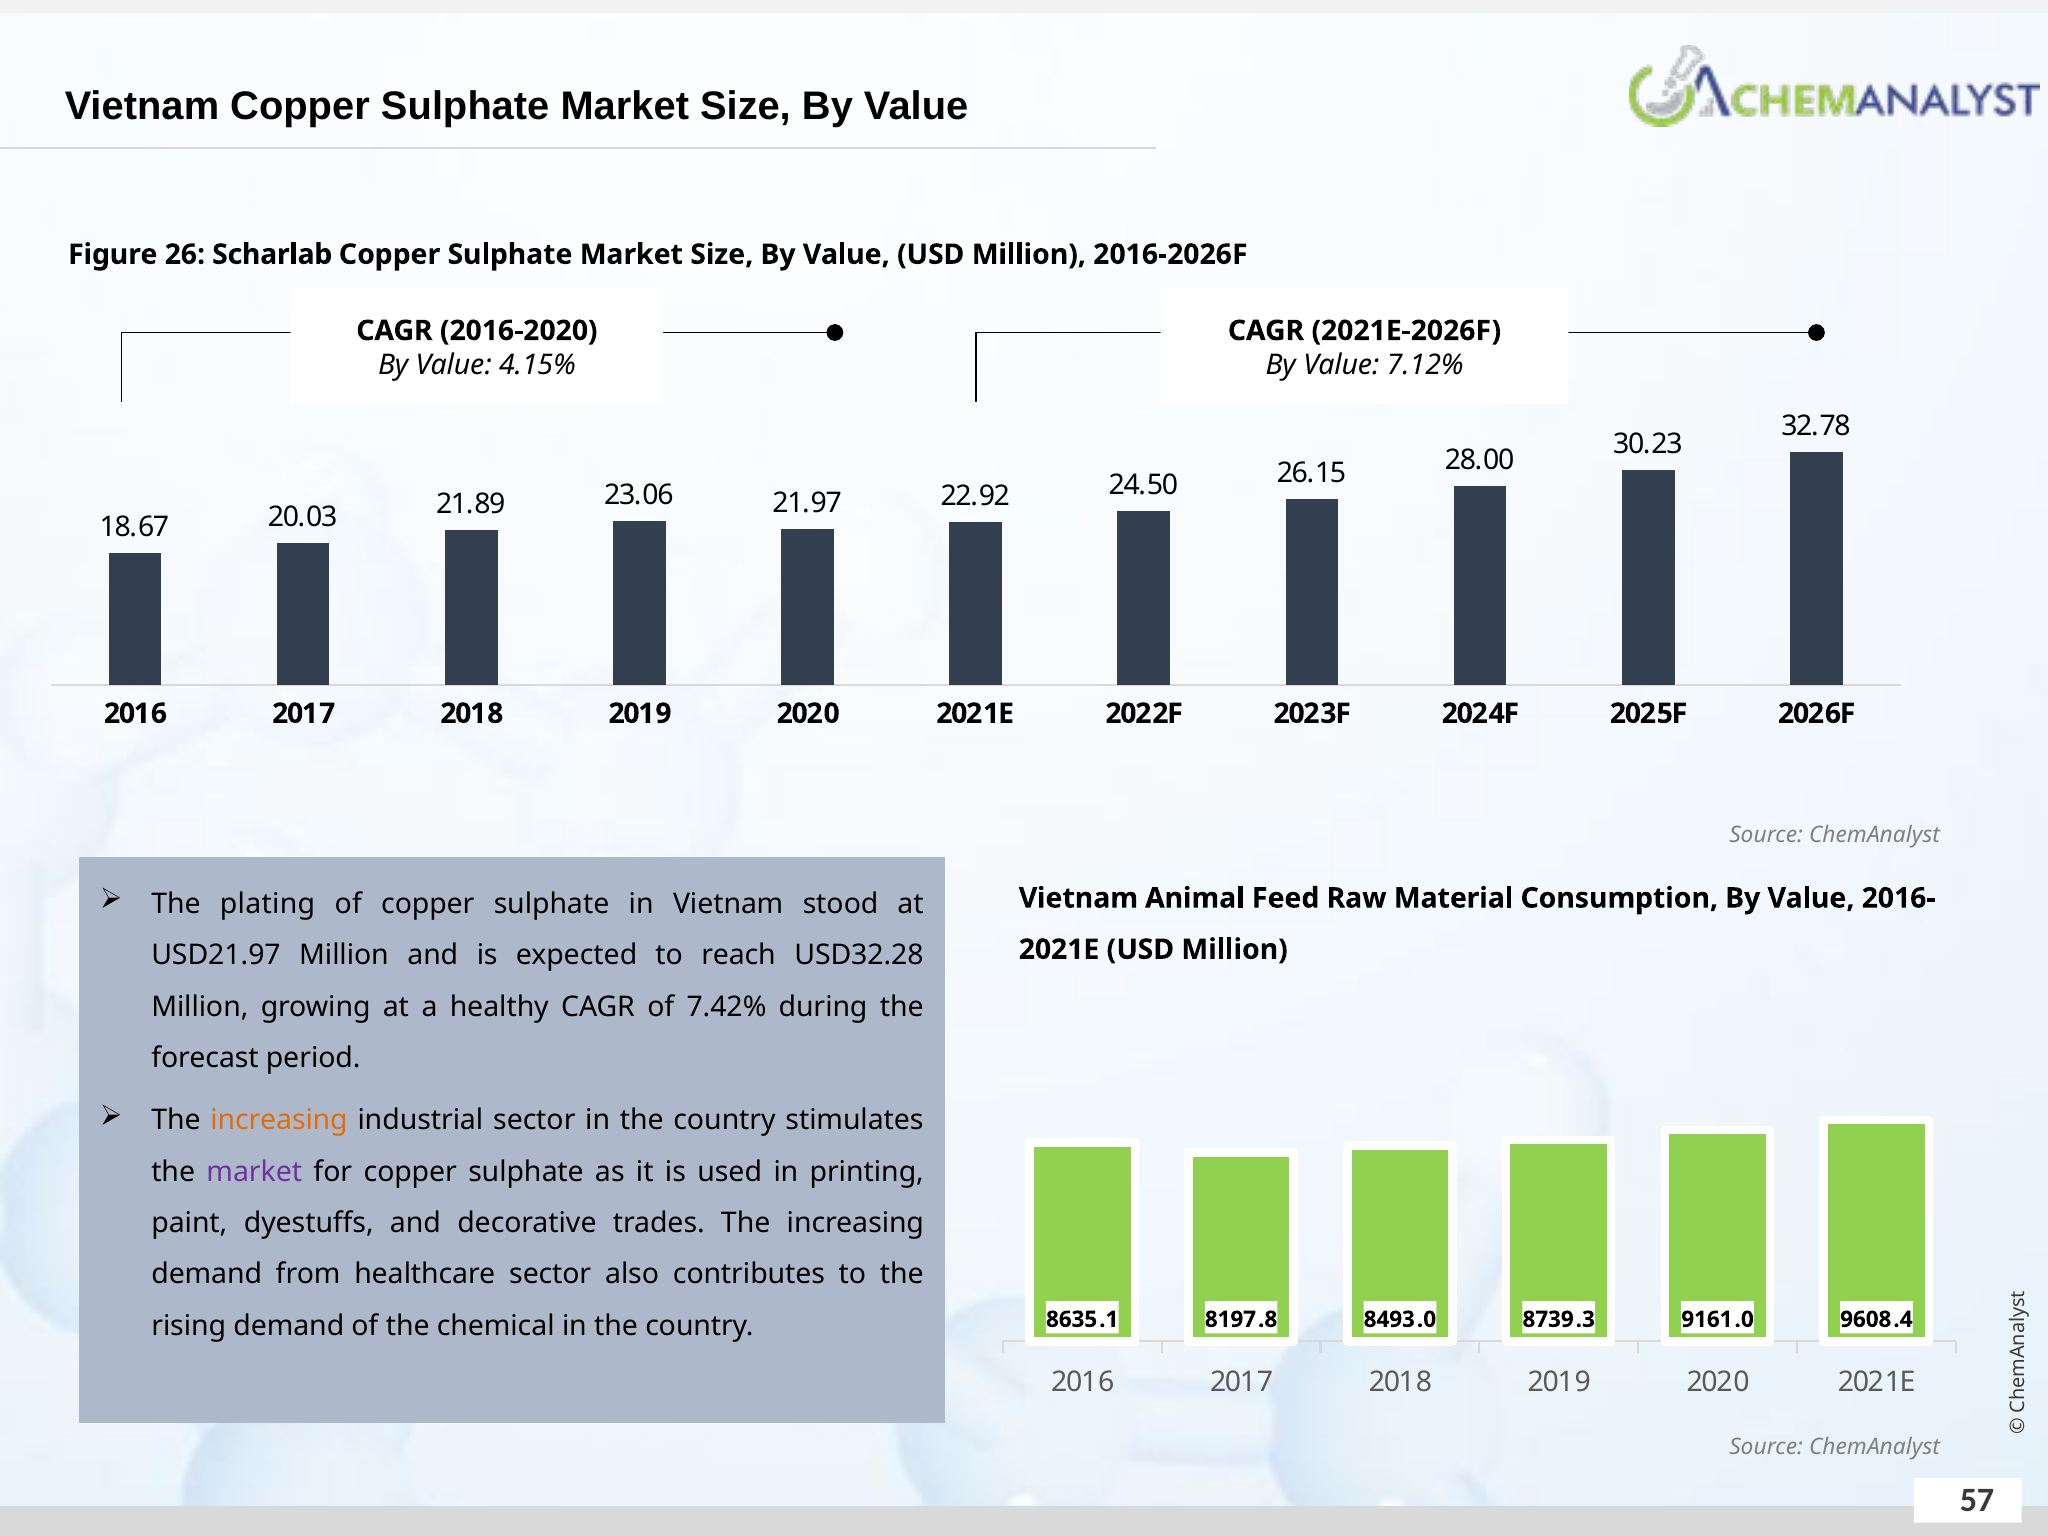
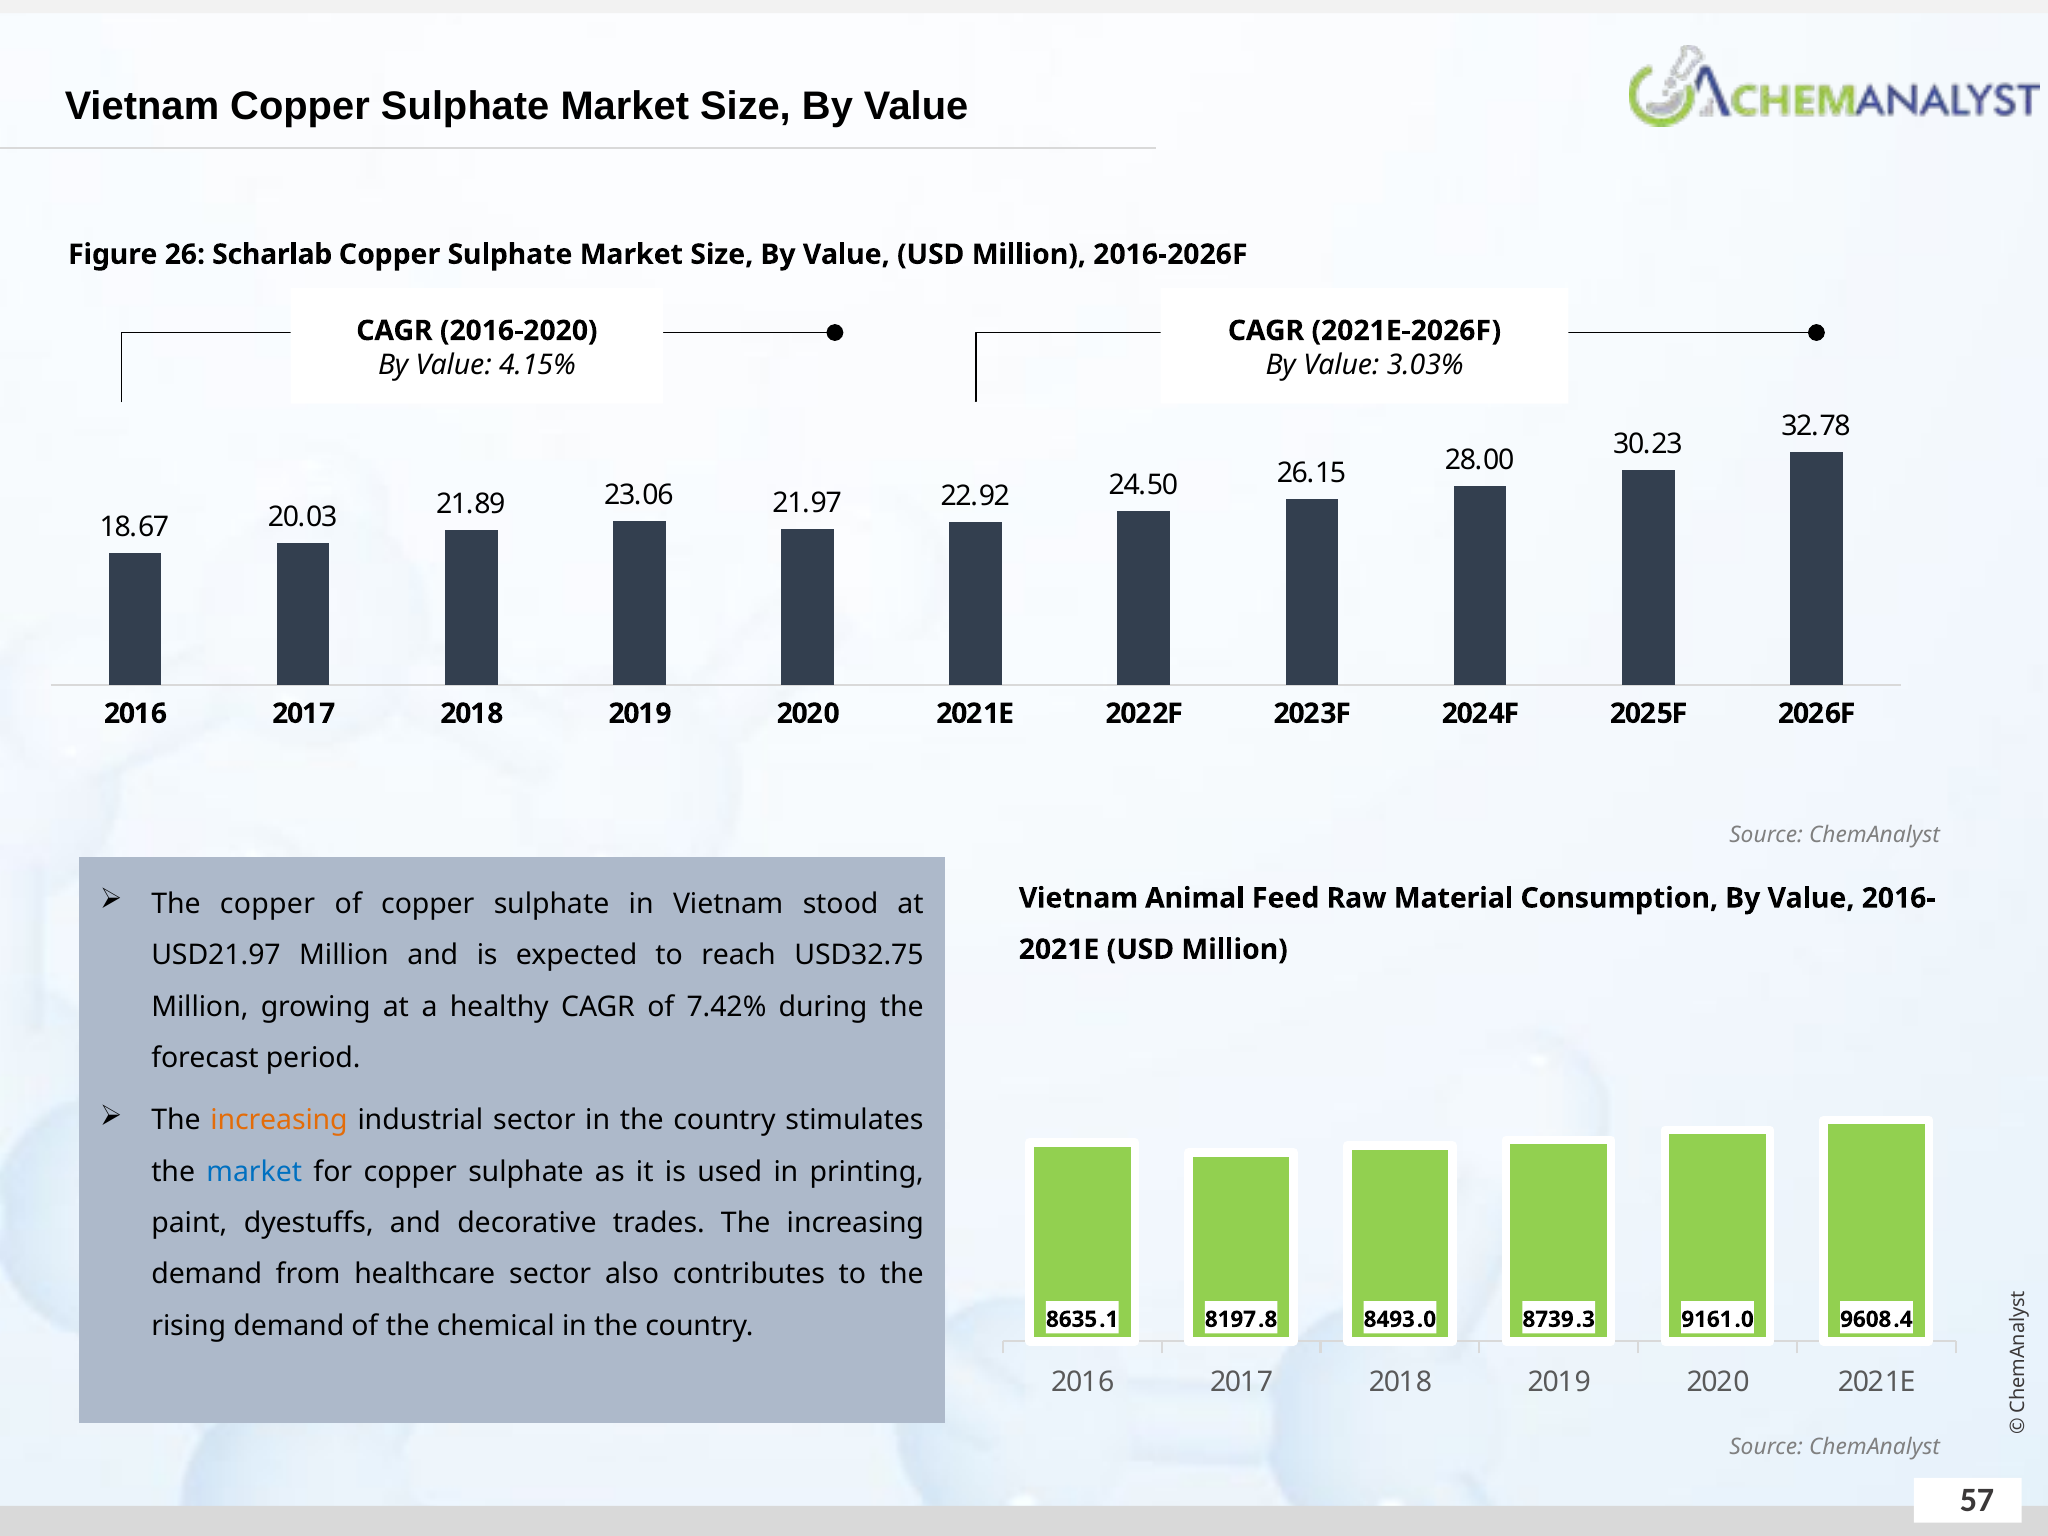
7.12%: 7.12% -> 3.03%
The plating: plating -> copper
USD32.28: USD32.28 -> USD32.75
market at (254, 1172) colour: purple -> blue
